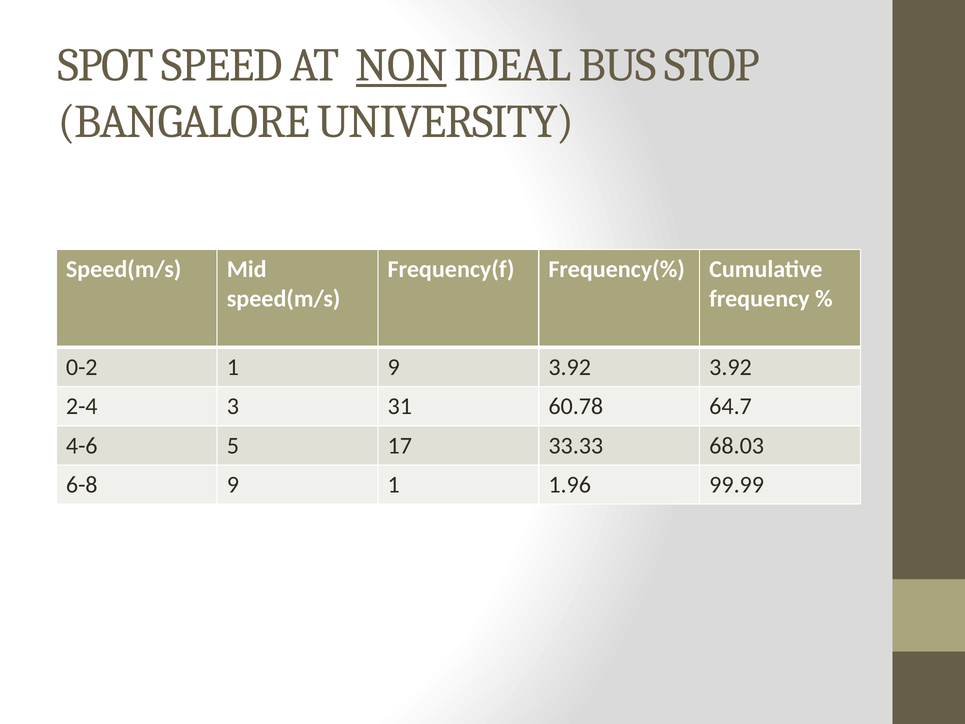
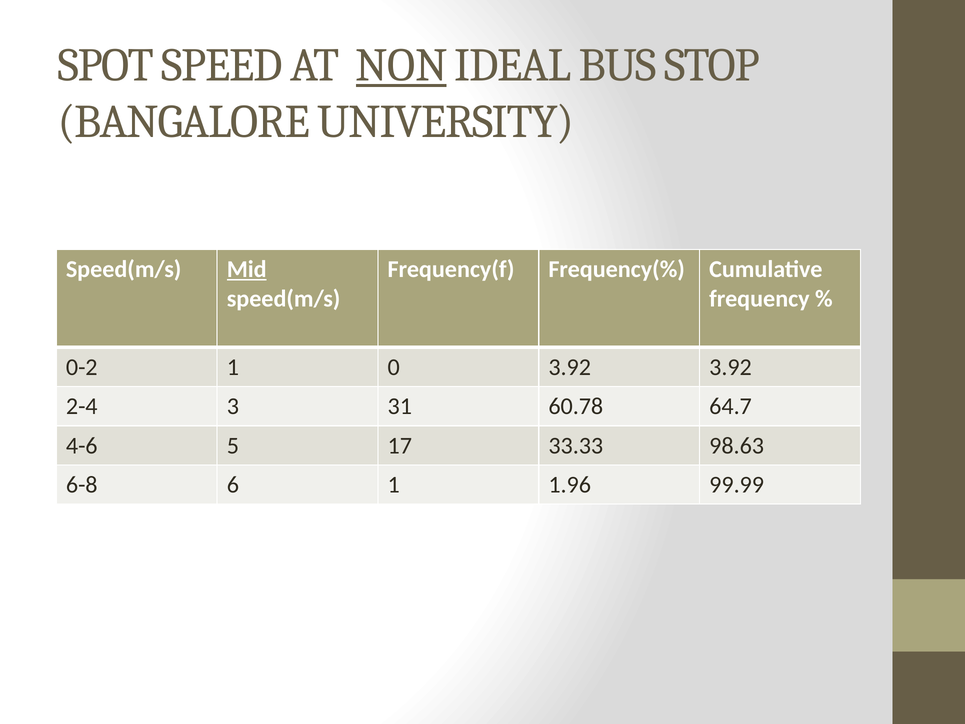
Mid underline: none -> present
1 9: 9 -> 0
68.03: 68.03 -> 98.63
6-8 9: 9 -> 6
